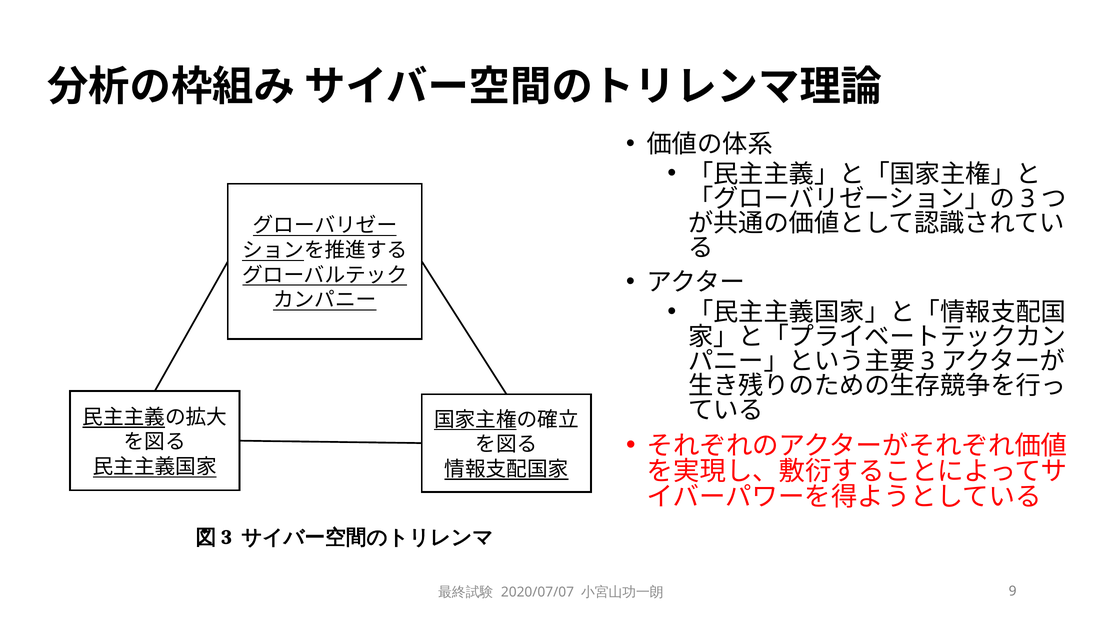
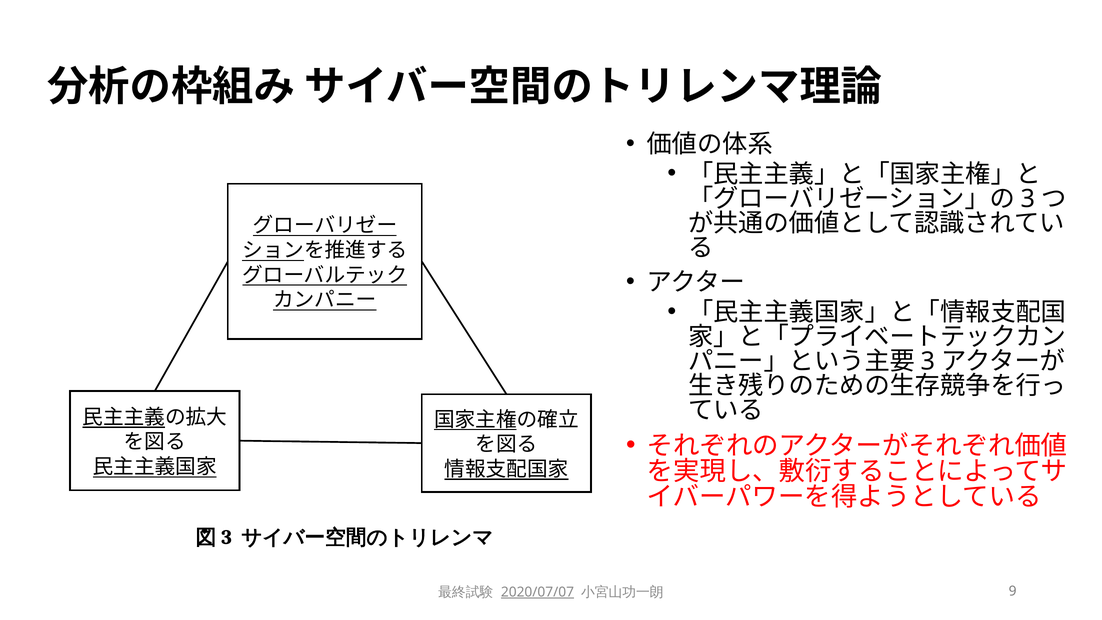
2020/07/07 underline: none -> present
